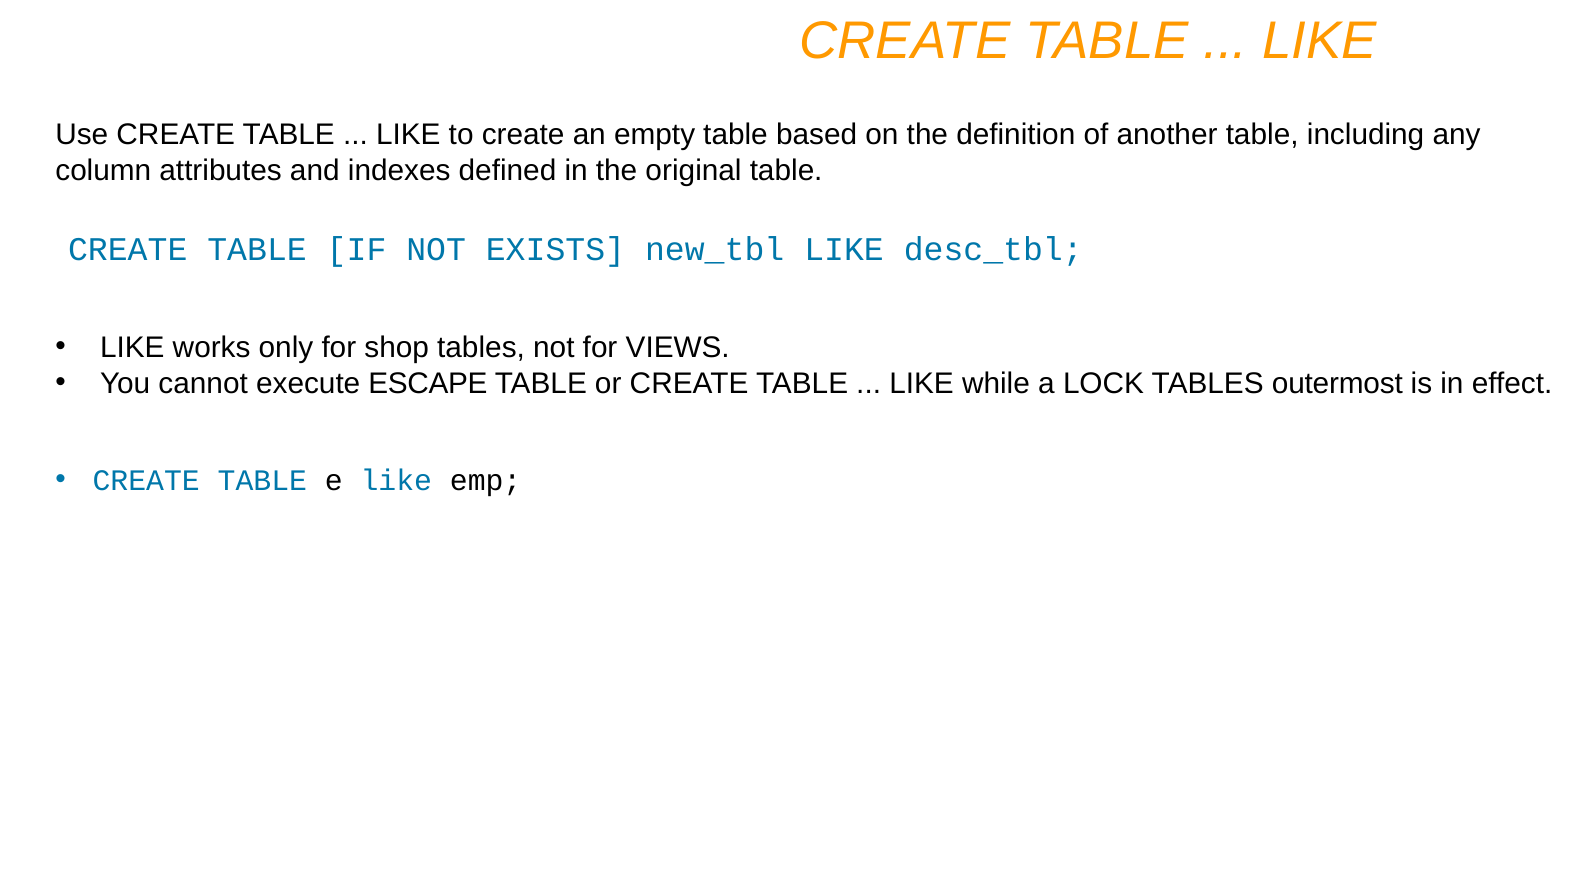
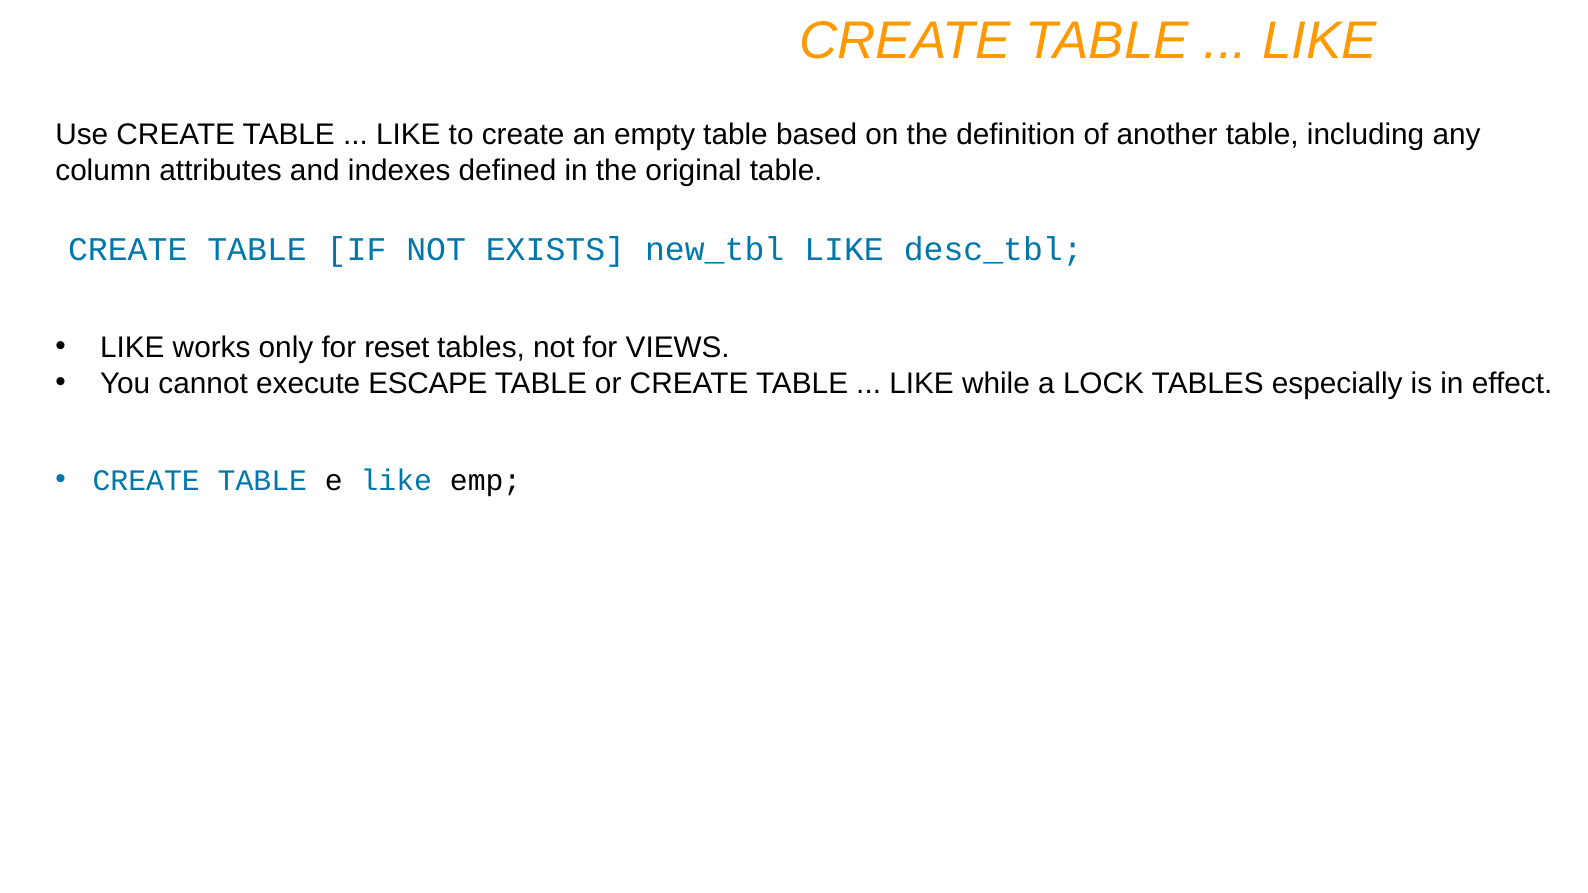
shop: shop -> reset
outermost: outermost -> especially
